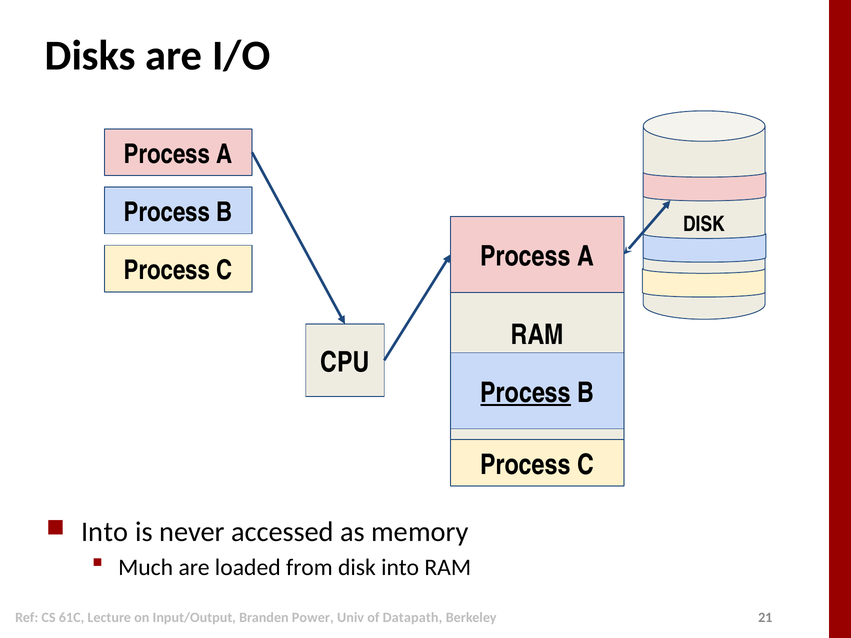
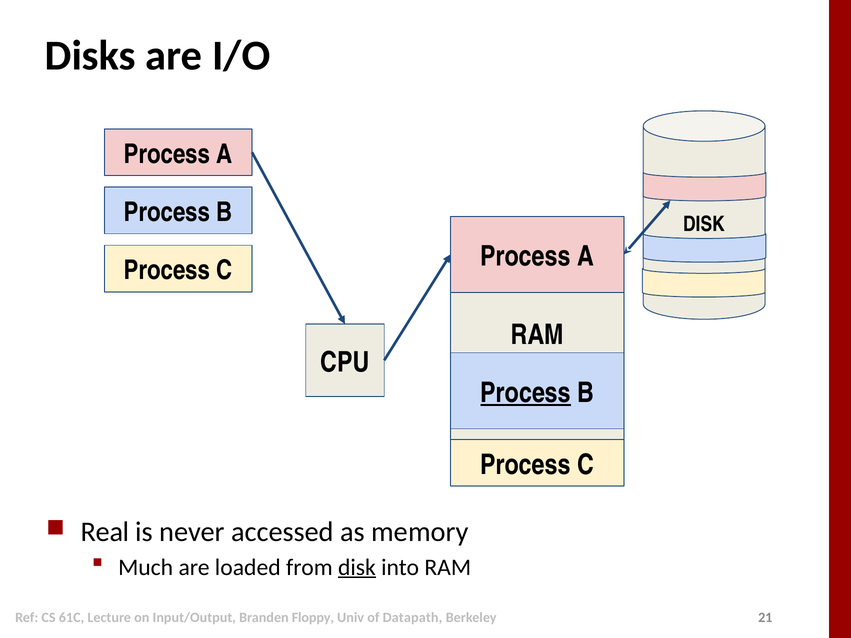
Into at (105, 532): Into -> Real
disk at (357, 567) underline: none -> present
Power: Power -> Floppy
